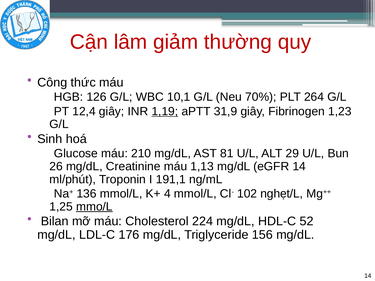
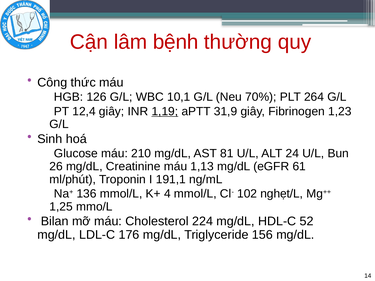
giảm: giảm -> bệnh
29: 29 -> 24
eGFR 14: 14 -> 61
mmo/L underline: present -> none
